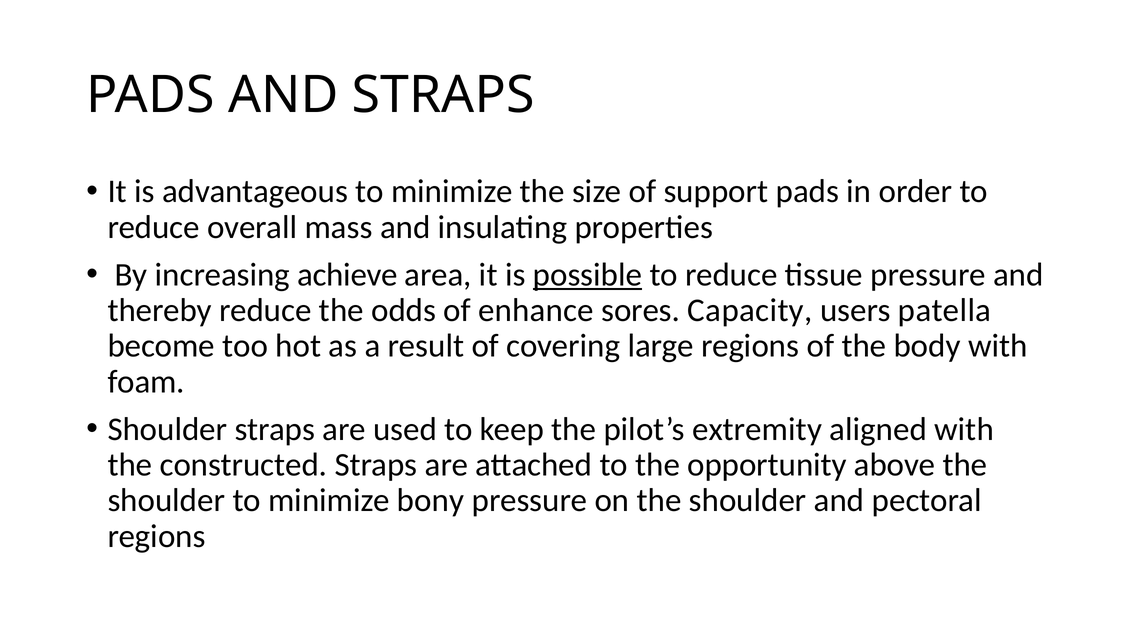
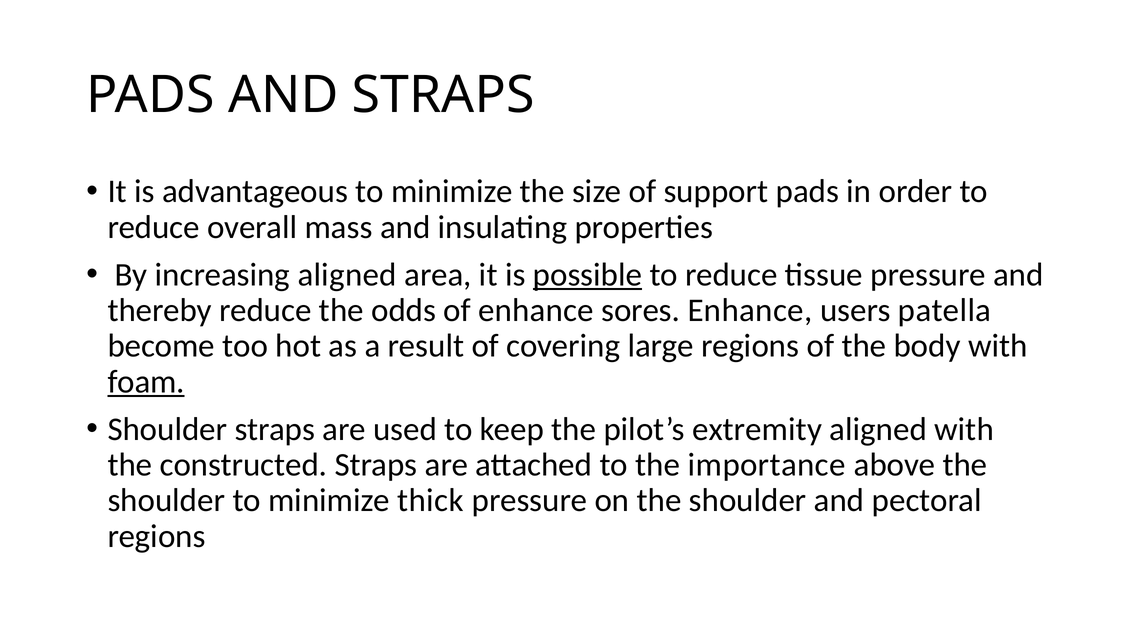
increasing achieve: achieve -> aligned
sores Capacity: Capacity -> Enhance
foam underline: none -> present
opportunity: opportunity -> importance
bony: bony -> thick
